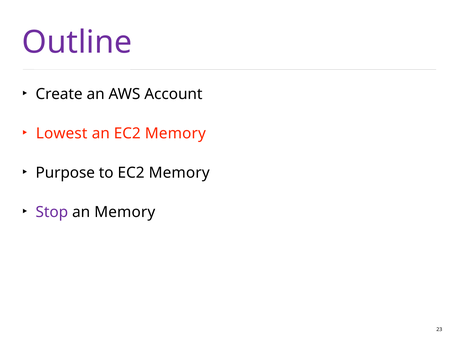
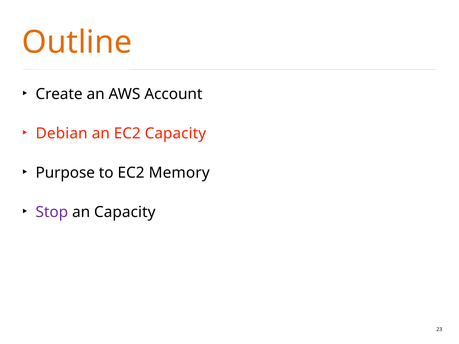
Outline colour: purple -> orange
Lowest: Lowest -> Debian
an EC2 Memory: Memory -> Capacity
an Memory: Memory -> Capacity
